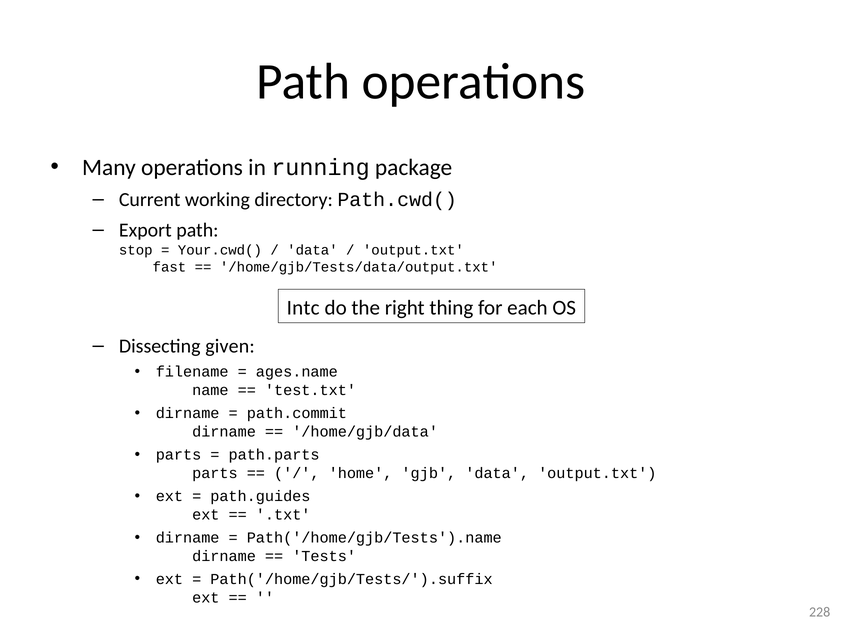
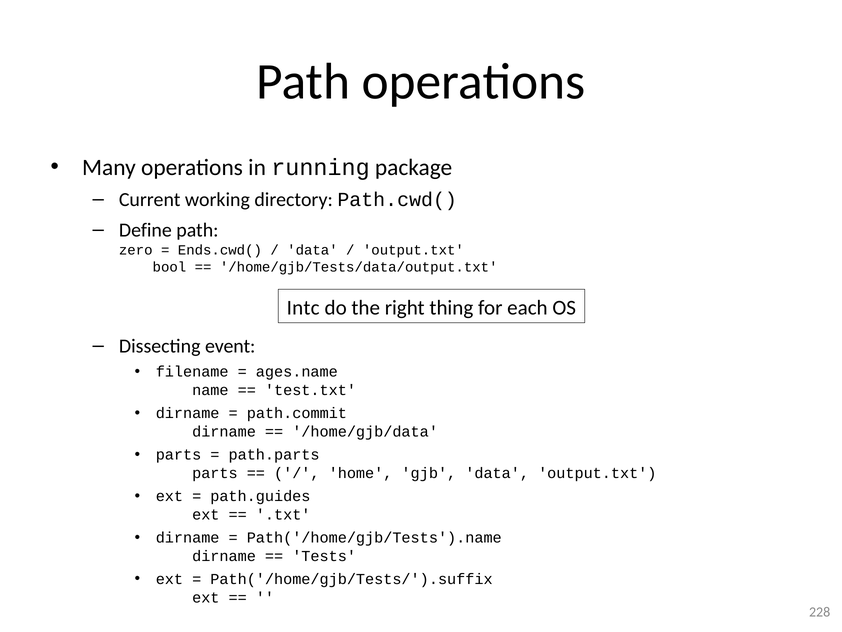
Export: Export -> Define
stop: stop -> zero
Your.cwd(: Your.cwd( -> Ends.cwd(
fast: fast -> bool
given: given -> event
